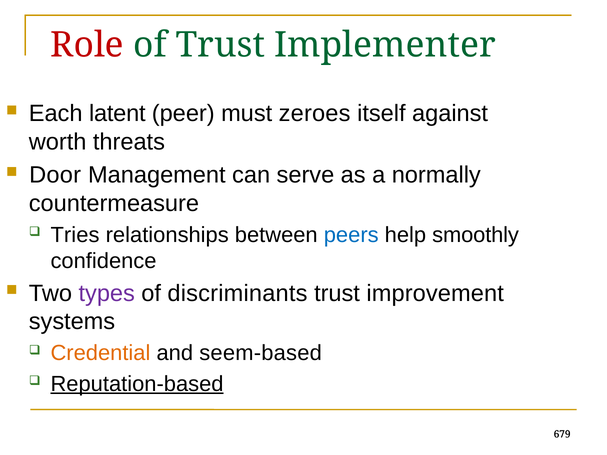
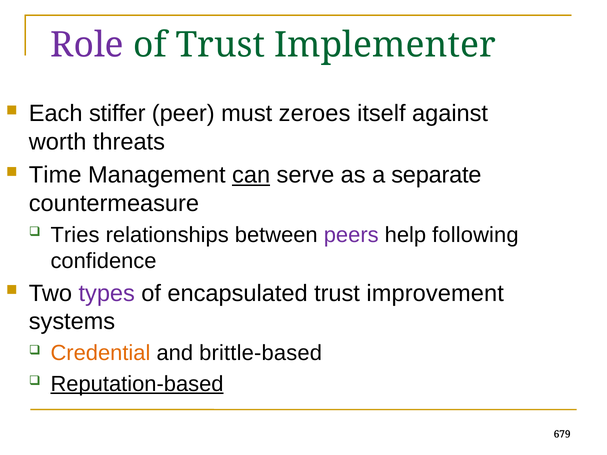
Role colour: red -> purple
latent: latent -> stiffer
Door: Door -> Time
can underline: none -> present
normally: normally -> separate
peers colour: blue -> purple
smoothly: smoothly -> following
discriminants: discriminants -> encapsulated
seem-based: seem-based -> brittle-based
